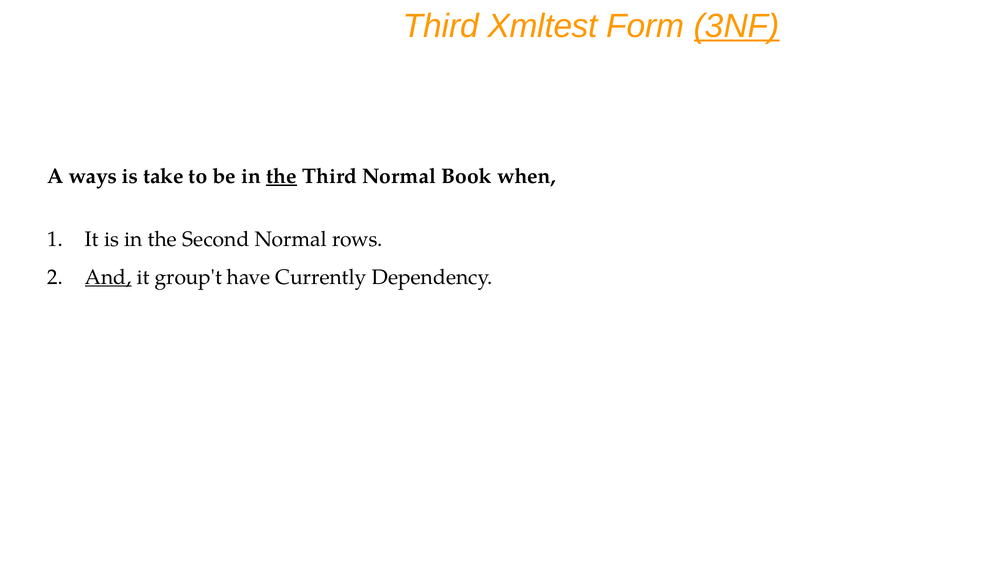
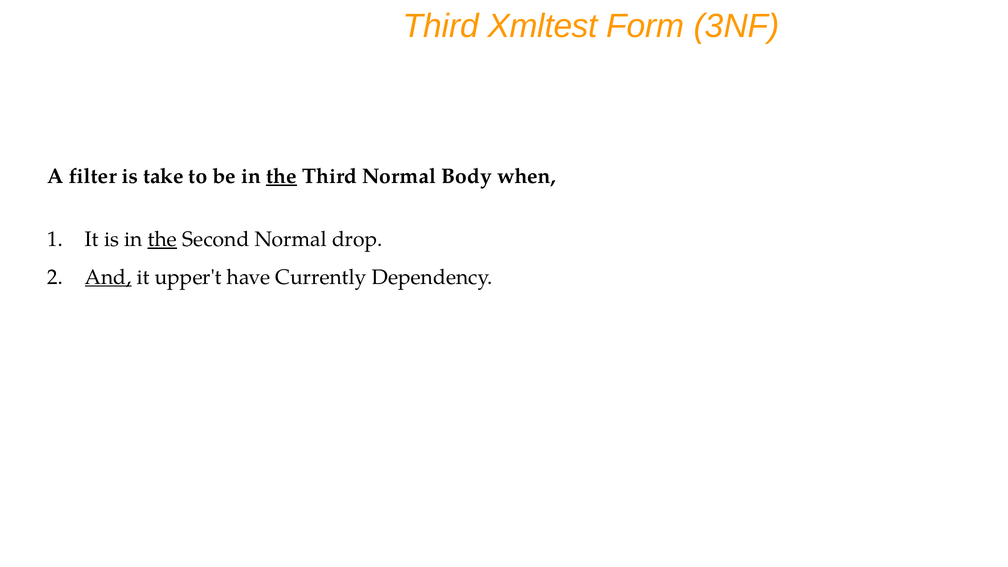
3NF underline: present -> none
ways: ways -> filter
Book: Book -> Body
the at (162, 239) underline: none -> present
rows: rows -> drop
group't: group't -> upper't
